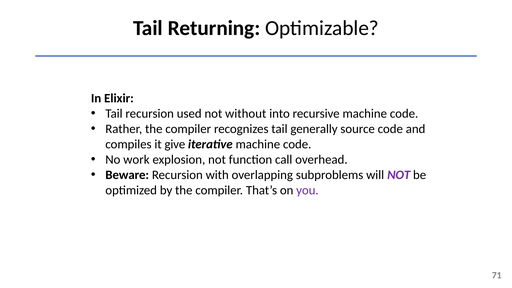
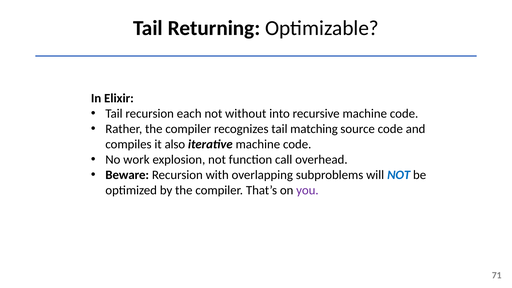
used: used -> each
generally: generally -> matching
give: give -> also
NOT at (399, 175) colour: purple -> blue
